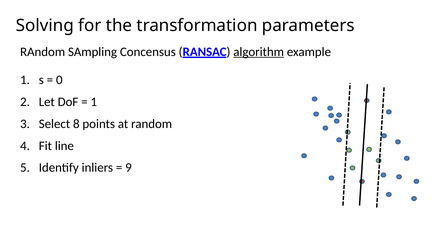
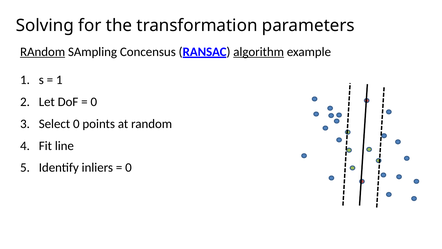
RAndom at (43, 52) underline: none -> present
0 at (59, 80): 0 -> 1
1 at (94, 102): 1 -> 0
Select 8: 8 -> 0
9 at (128, 167): 9 -> 0
